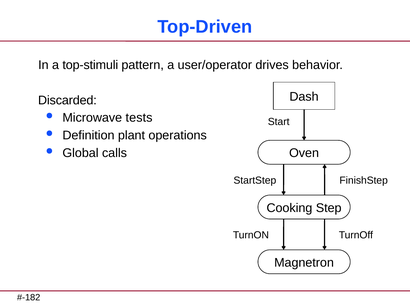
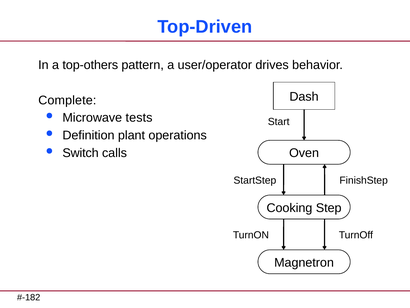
top-stimuli: top-stimuli -> top-others
Discarded: Discarded -> Complete
Global: Global -> Switch
